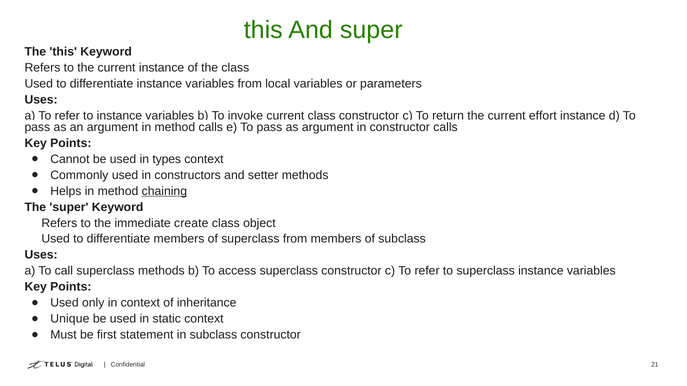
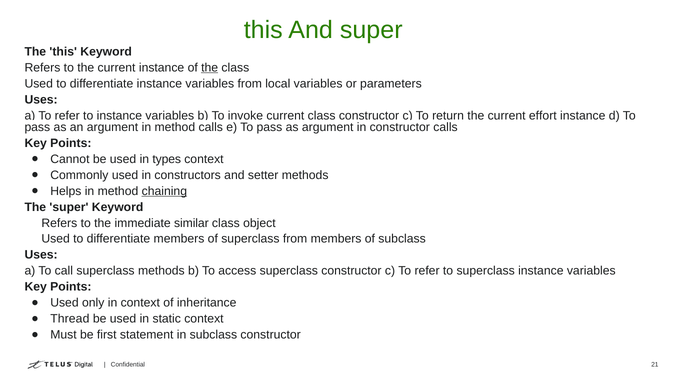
the at (210, 68) underline: none -> present
create: create -> similar
Unique: Unique -> Thread
